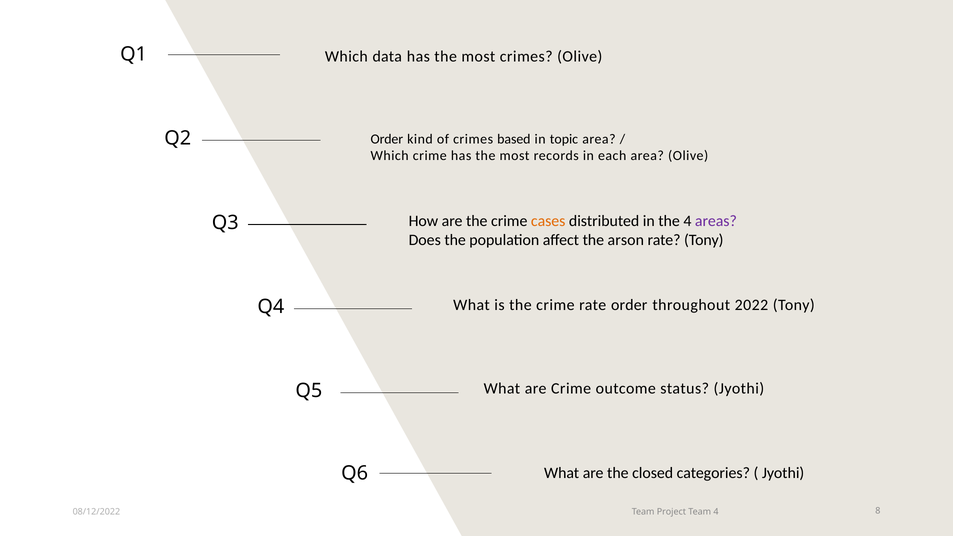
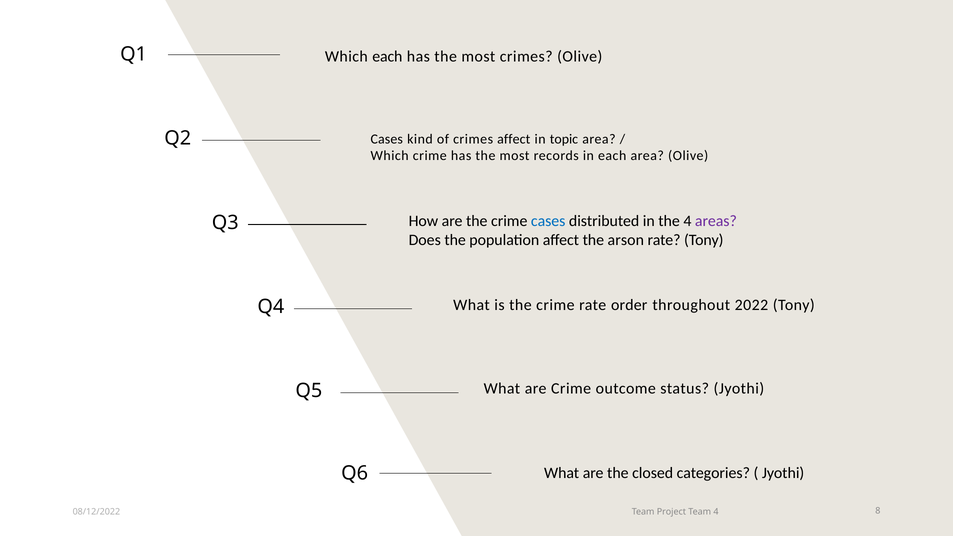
Which data: data -> each
Order at (387, 139): Order -> Cases
crimes based: based -> affect
cases at (548, 221) colour: orange -> blue
